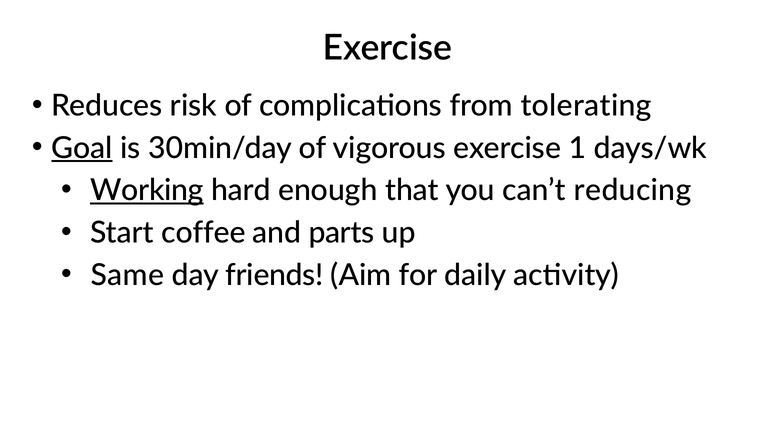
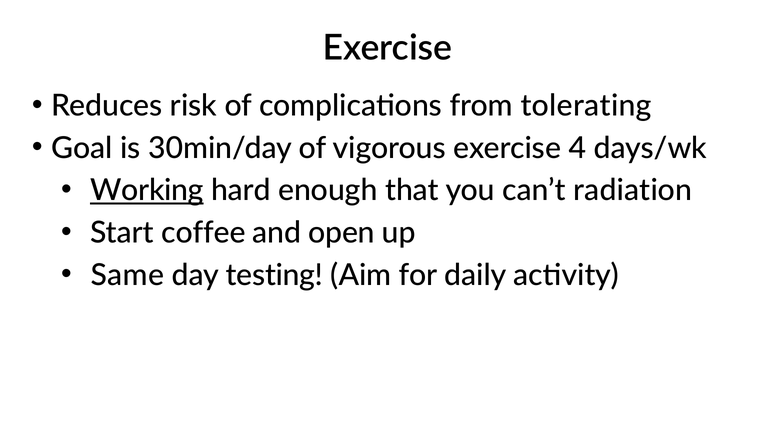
Goal underline: present -> none
1: 1 -> 4
reducing: reducing -> radiation
parts: parts -> open
friends: friends -> testing
